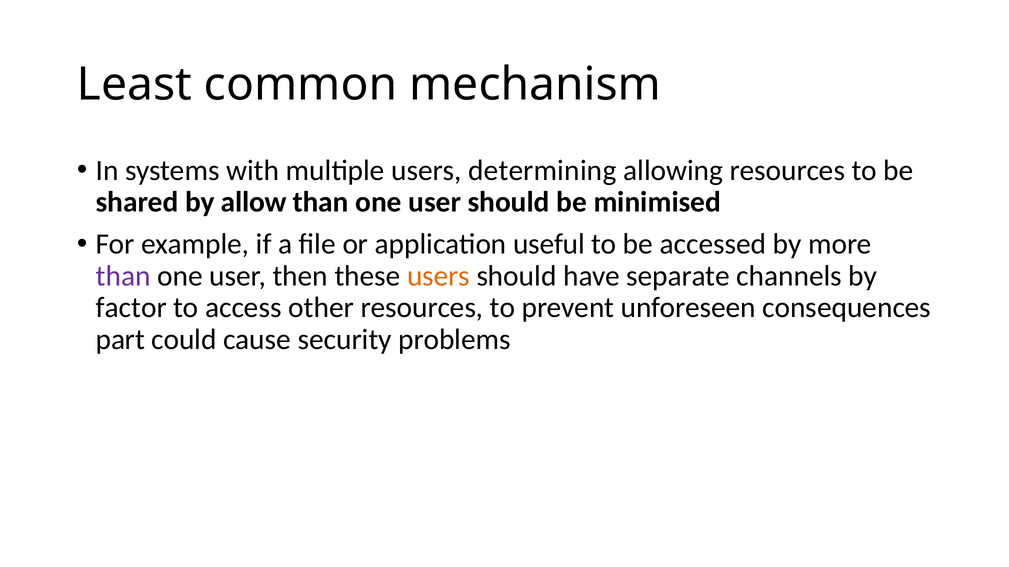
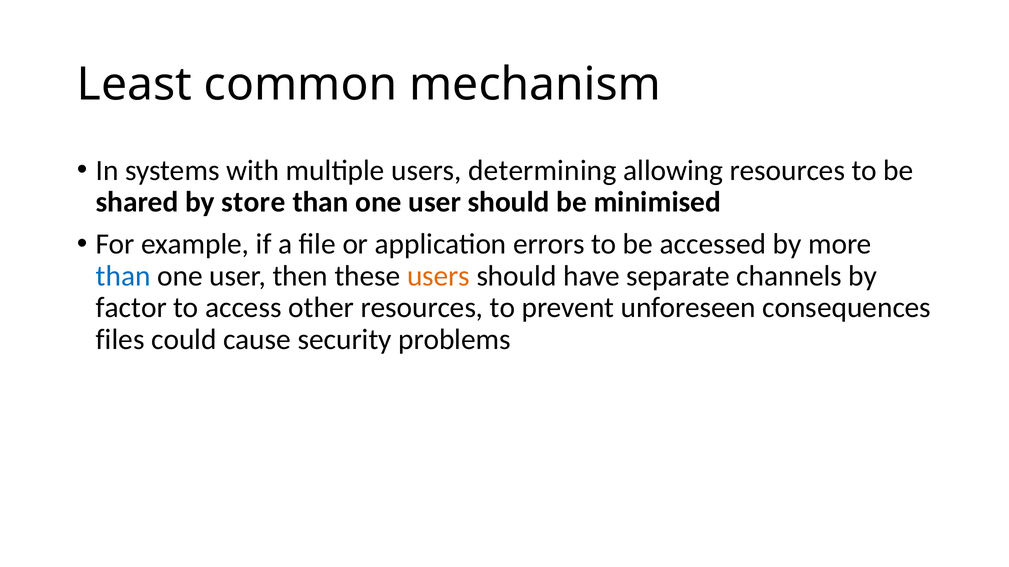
allow: allow -> store
useful: useful -> errors
than at (123, 276) colour: purple -> blue
part: part -> files
